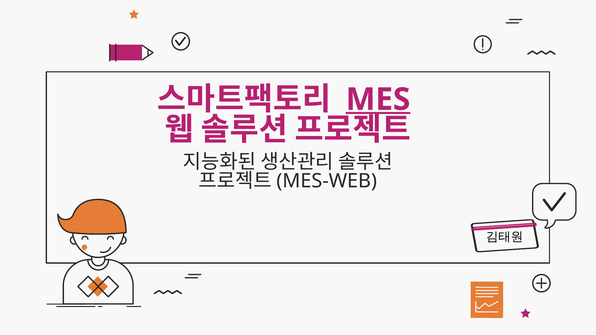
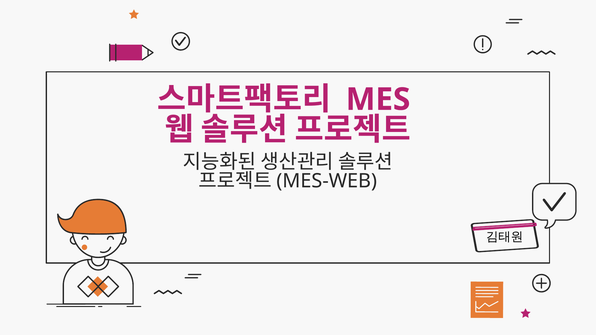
MES underline: present -> none
